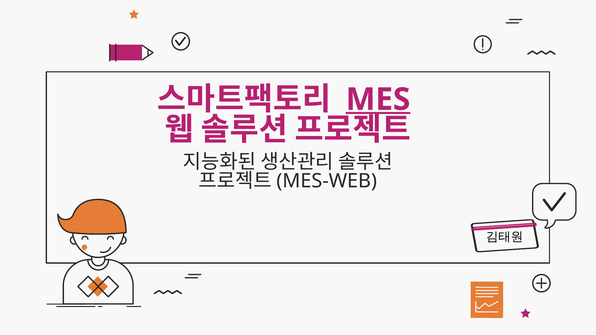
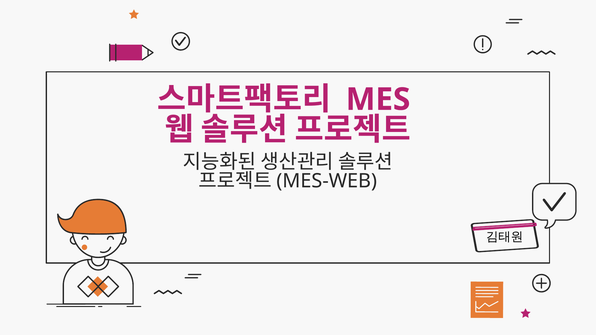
MES underline: present -> none
